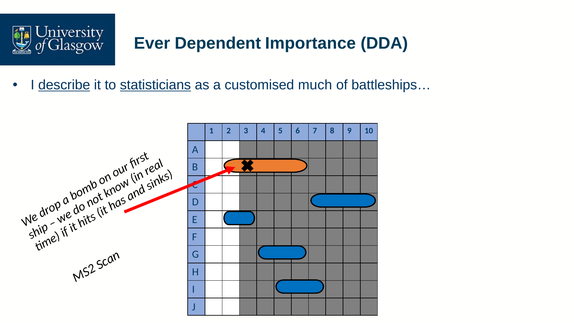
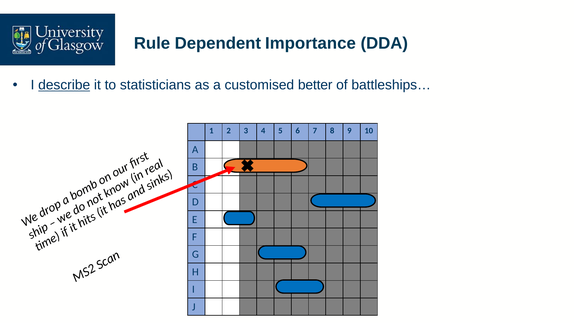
Ever: Ever -> Rule
statisticians underline: present -> none
much: much -> better
